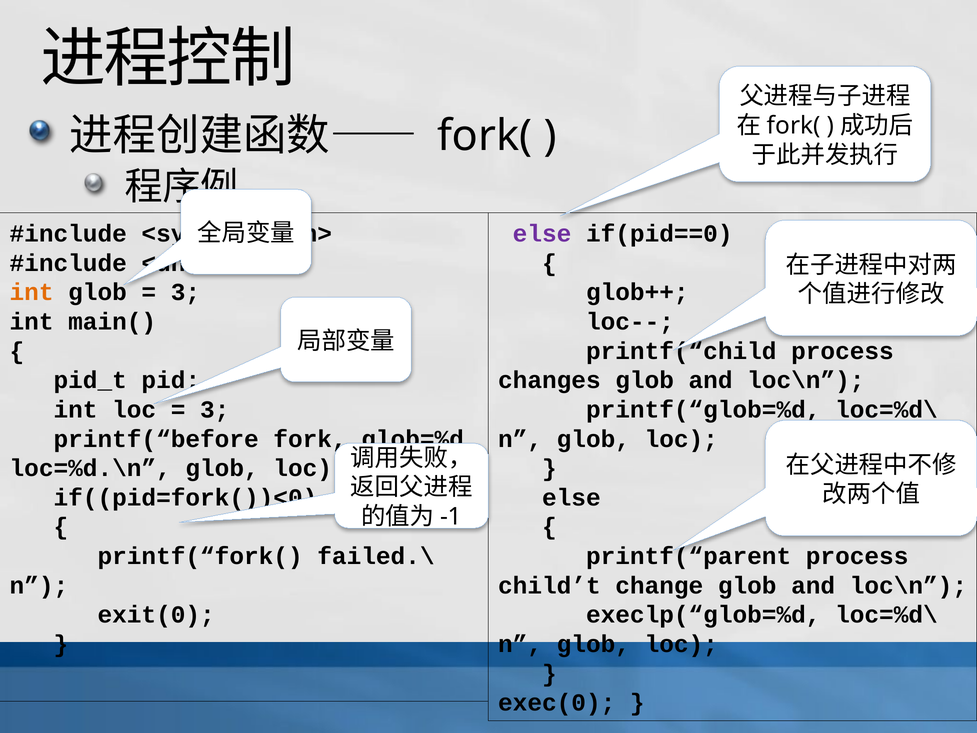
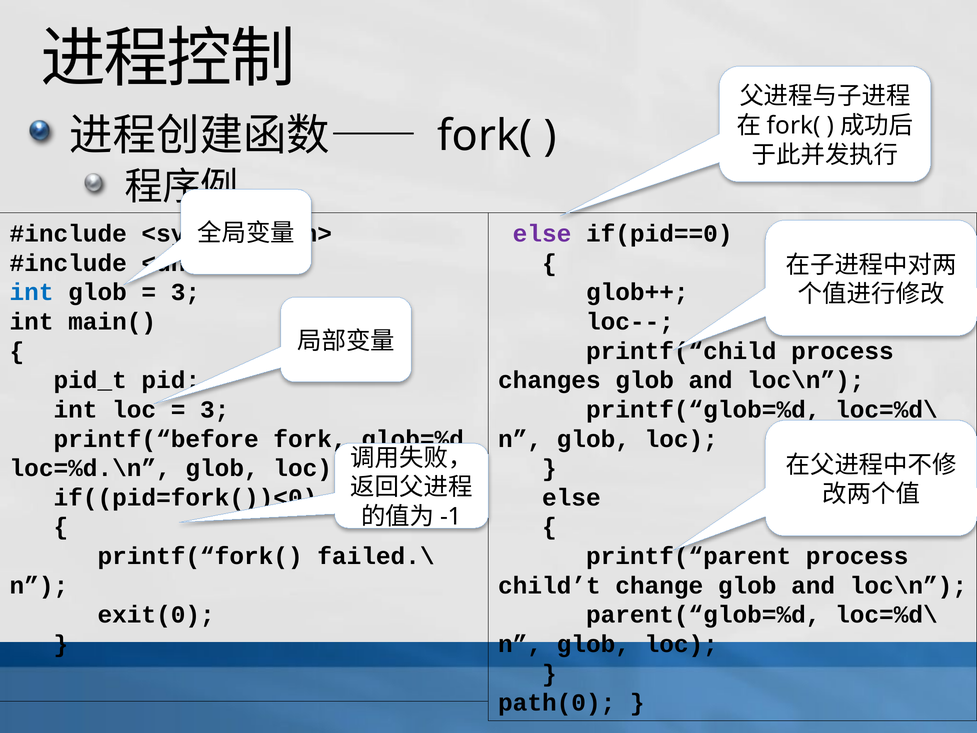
int at (32, 292) colour: orange -> blue
execlp(“glob=%d: execlp(“glob=%d -> parent(“glob=%d
exec(0: exec(0 -> path(0
